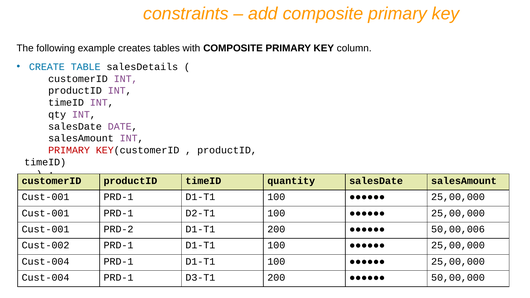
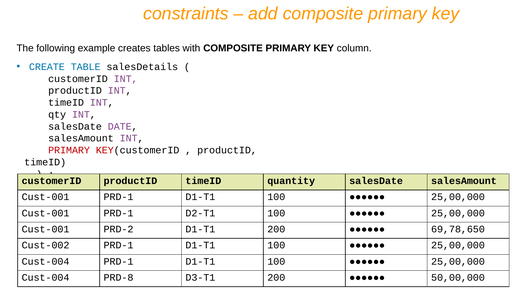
50,00,006: 50,00,006 -> 69,78,650
PRD-1 at (118, 278): PRD-1 -> PRD-8
